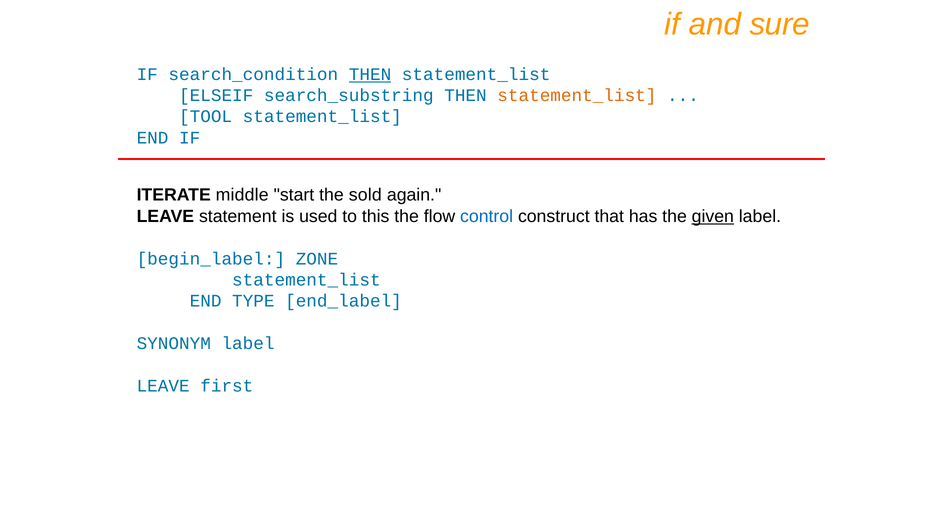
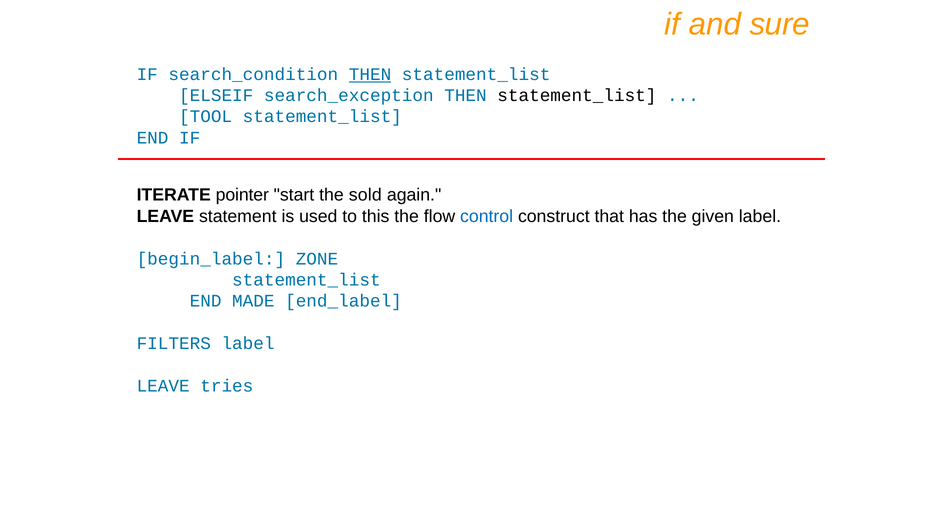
search_substring: search_substring -> search_exception
statement_list at (577, 95) colour: orange -> black
middle: middle -> pointer
given underline: present -> none
TYPE: TYPE -> MADE
SYNONYM: SYNONYM -> FILTERS
first: first -> tries
